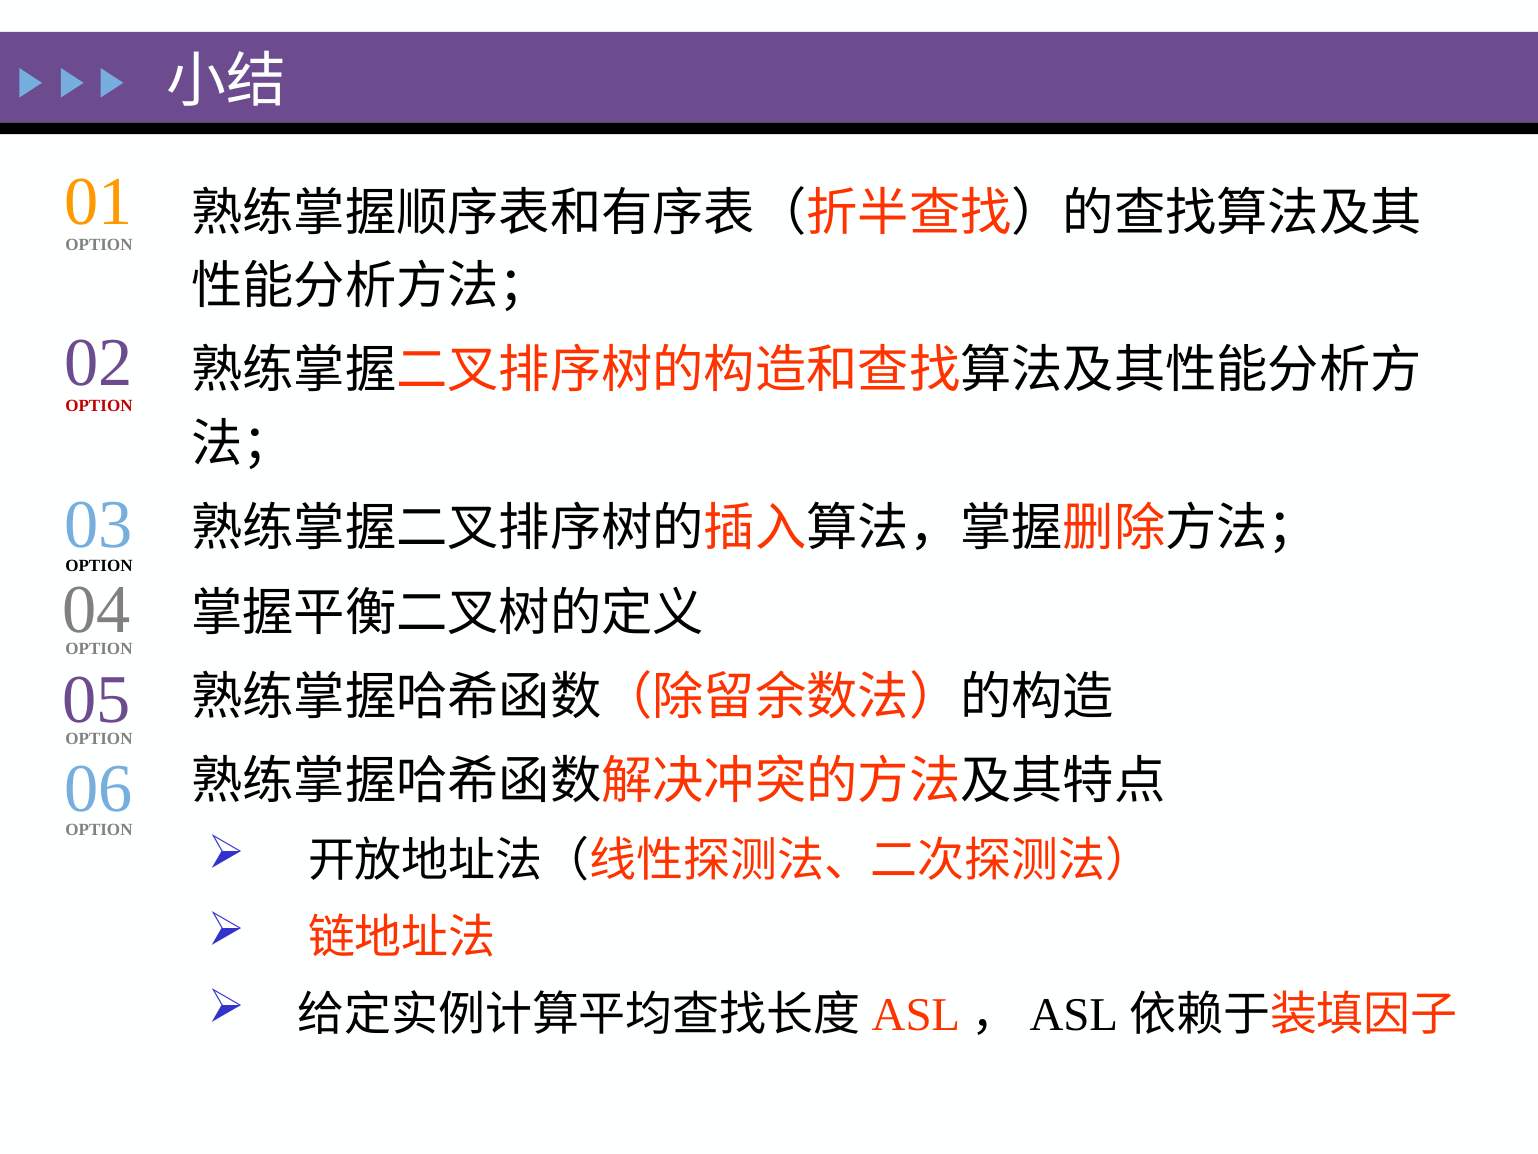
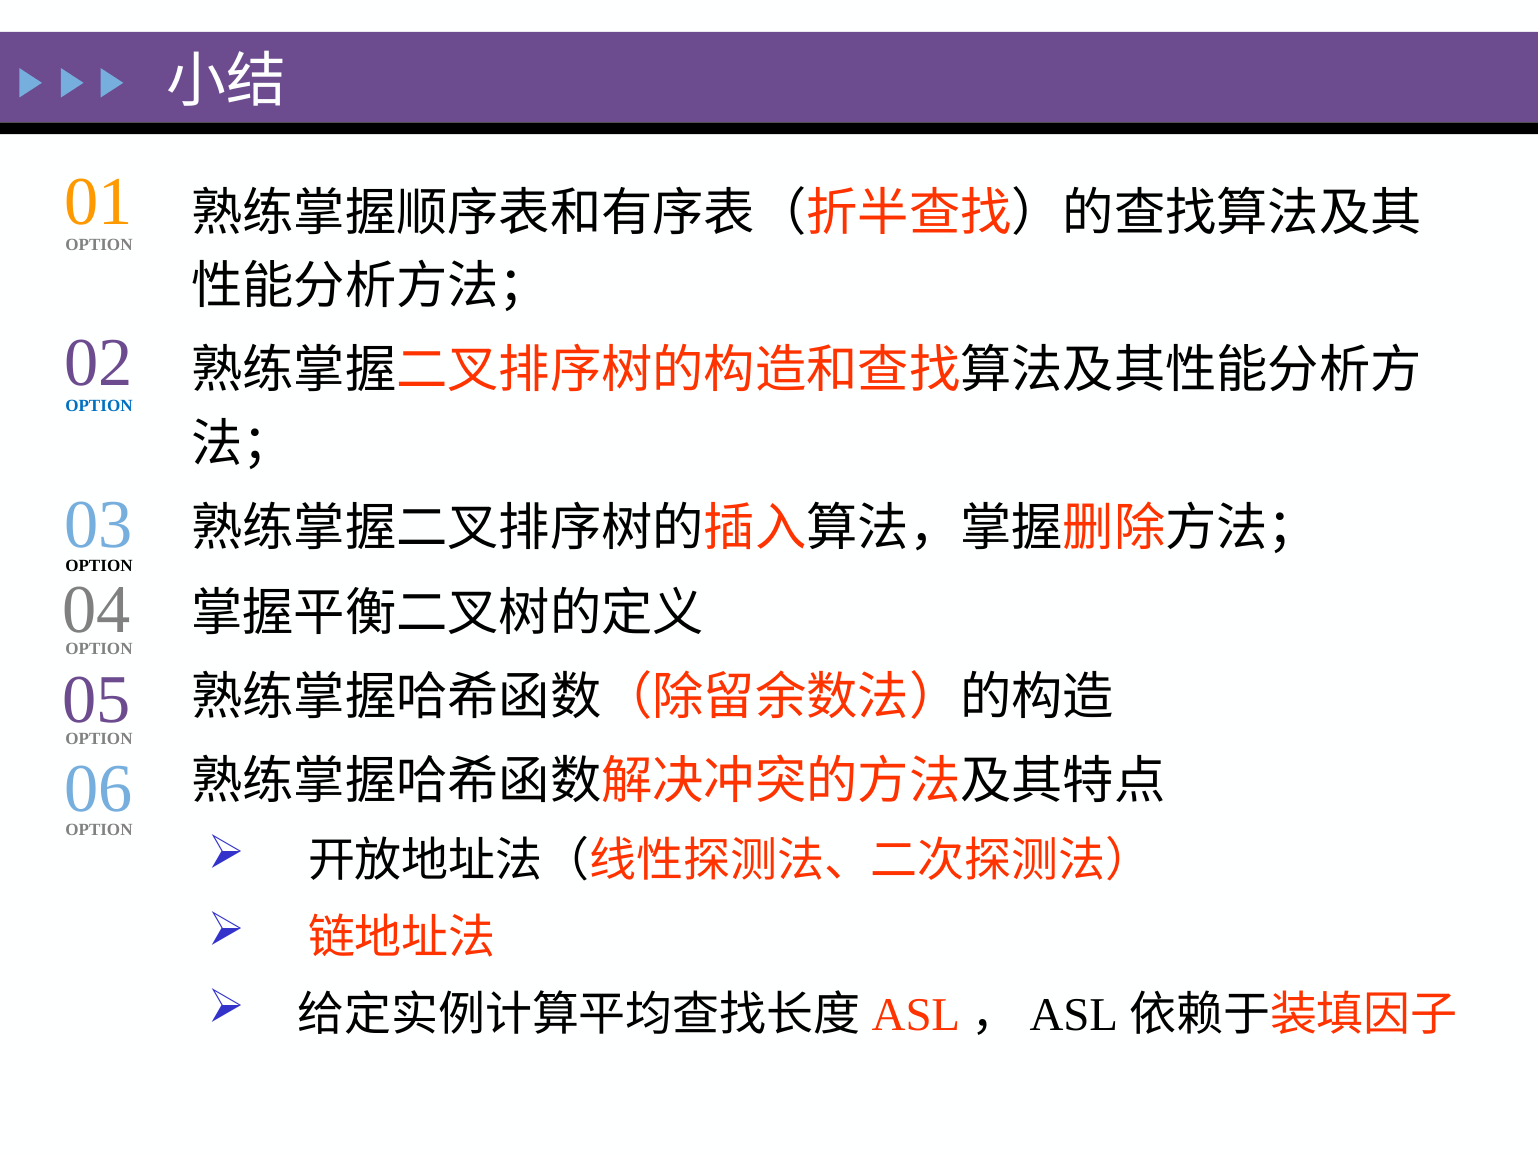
OPTION at (99, 406) colour: red -> blue
